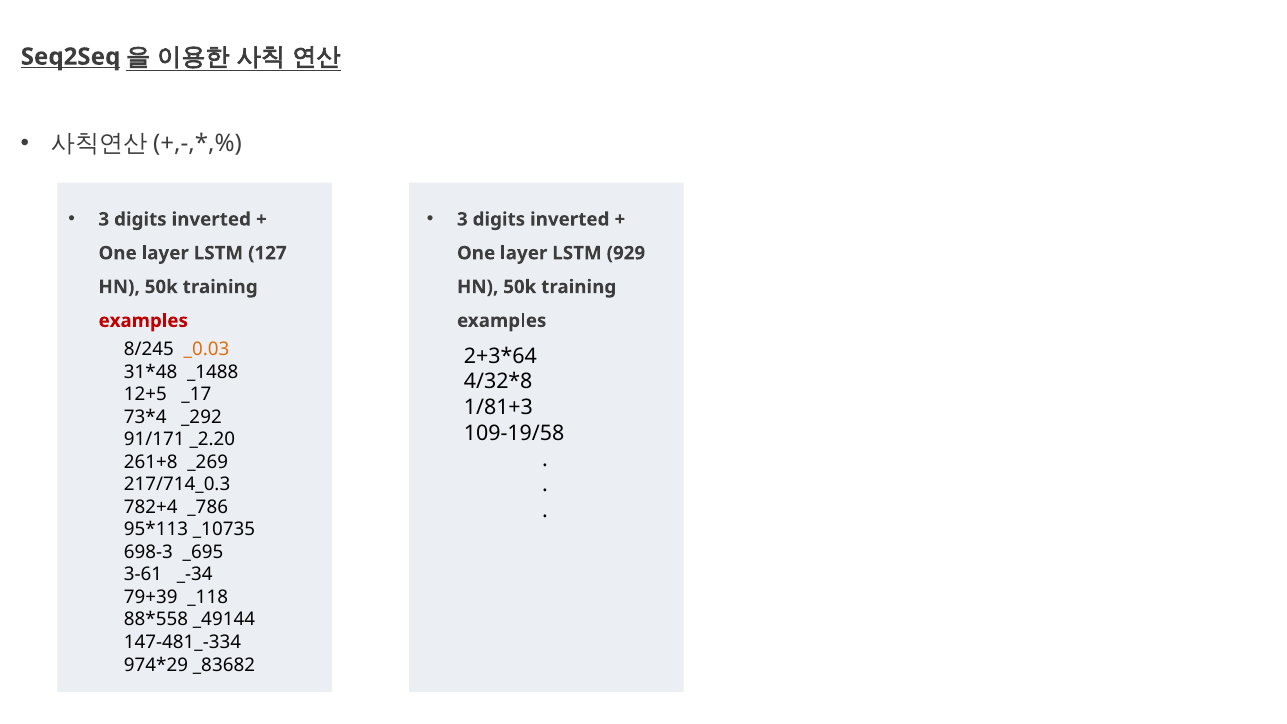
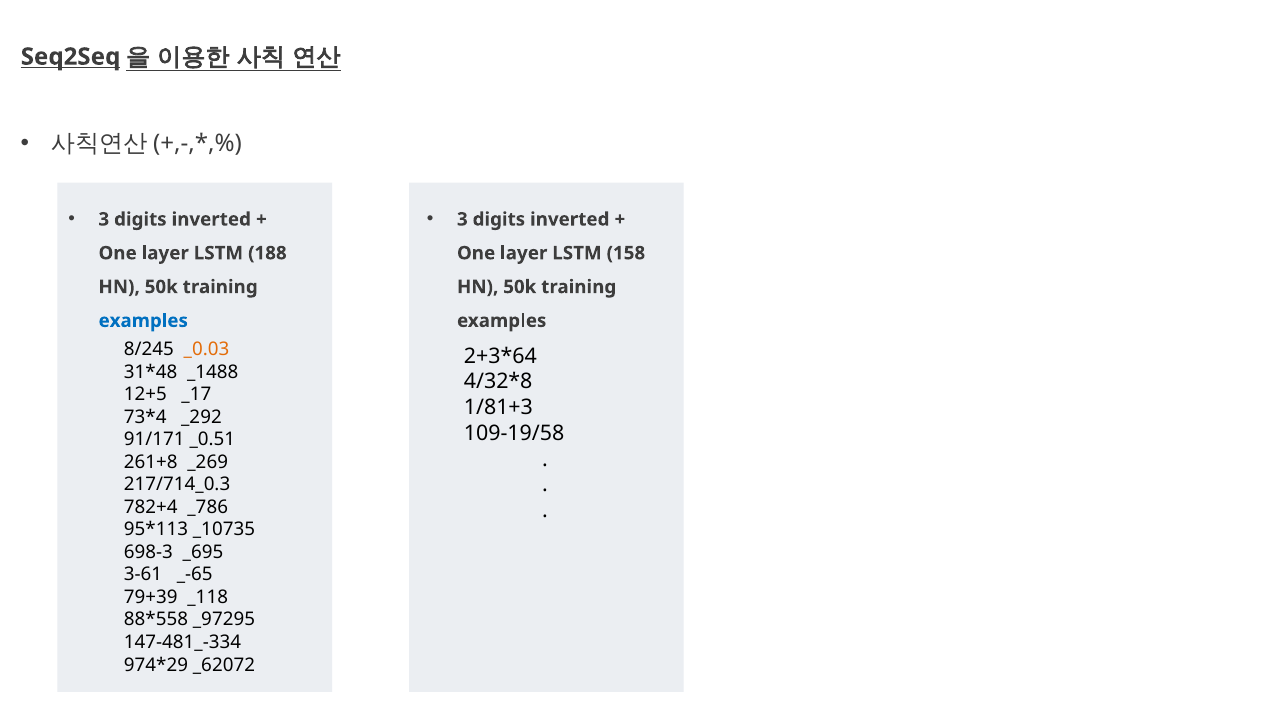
127: 127 -> 188
929: 929 -> 158
examples at (143, 321) colour: red -> blue
_2.20: _2.20 -> _0.51
_-34: _-34 -> _-65
_49144: _49144 -> _97295
_83682: _83682 -> _62072
